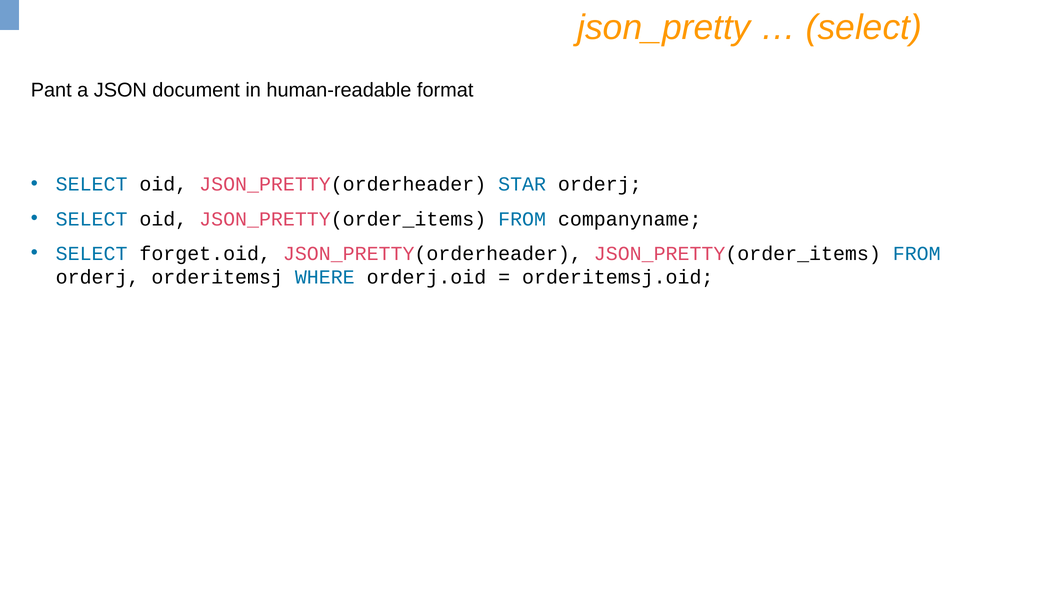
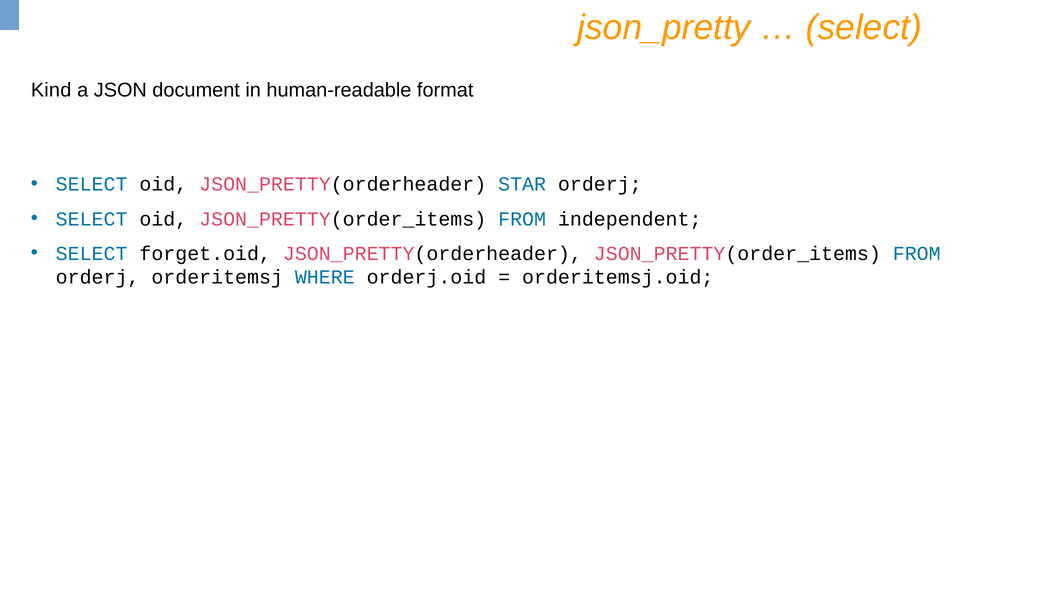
Pant: Pant -> Kind
companyname: companyname -> independent
